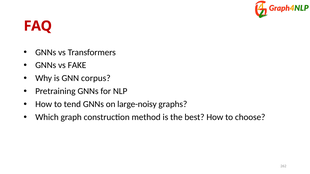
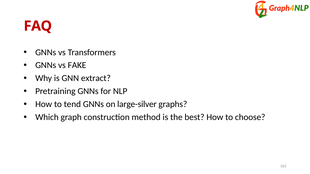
corpus: corpus -> extract
large-noisy: large-noisy -> large-silver
